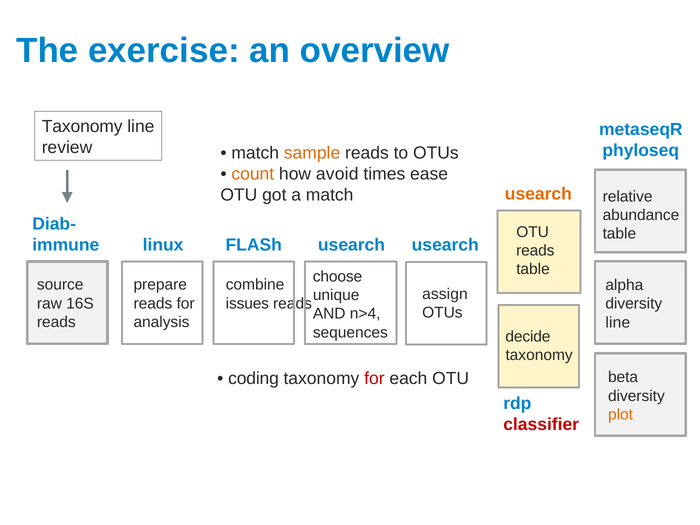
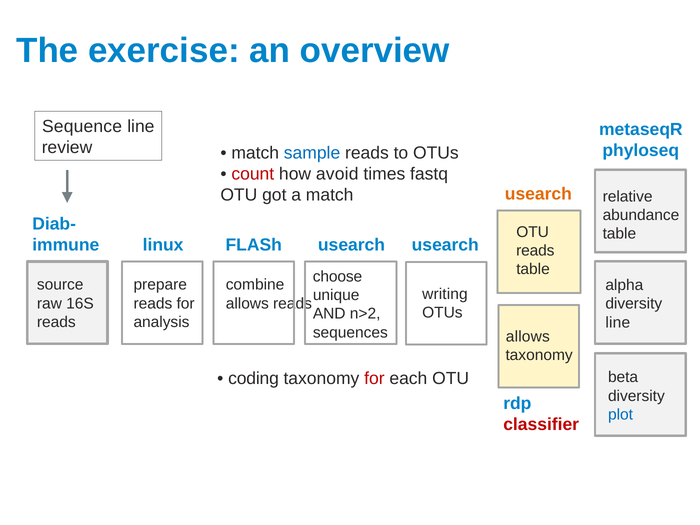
Taxonomy at (82, 126): Taxonomy -> Sequence
sample colour: orange -> blue
count colour: orange -> red
ease: ease -> fastq
assign: assign -> writing
issues at (247, 303): issues -> allows
n>4: n>4 -> n>2
decide at (528, 337): decide -> allows
plot colour: orange -> blue
